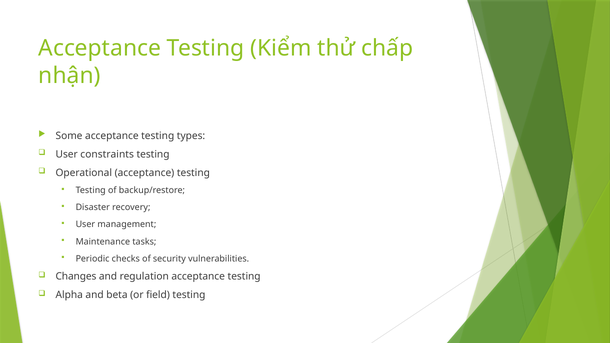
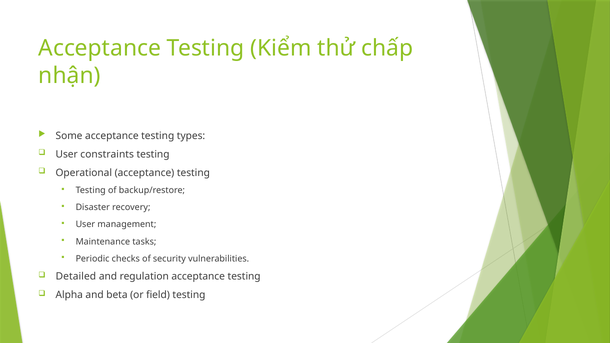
Changes: Changes -> Detailed
